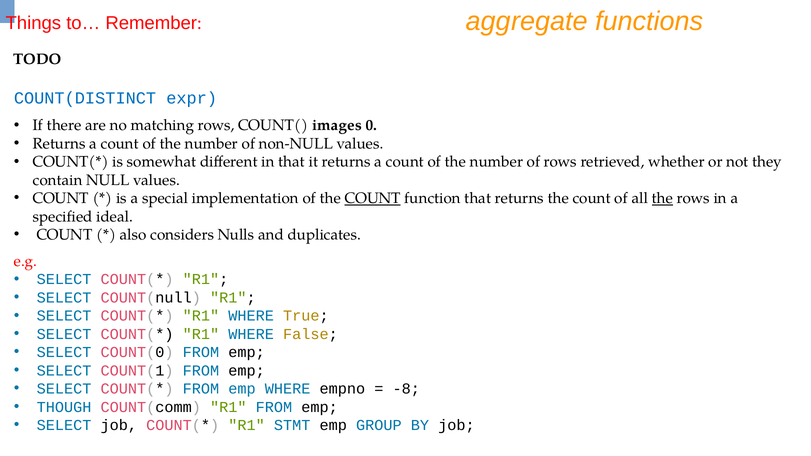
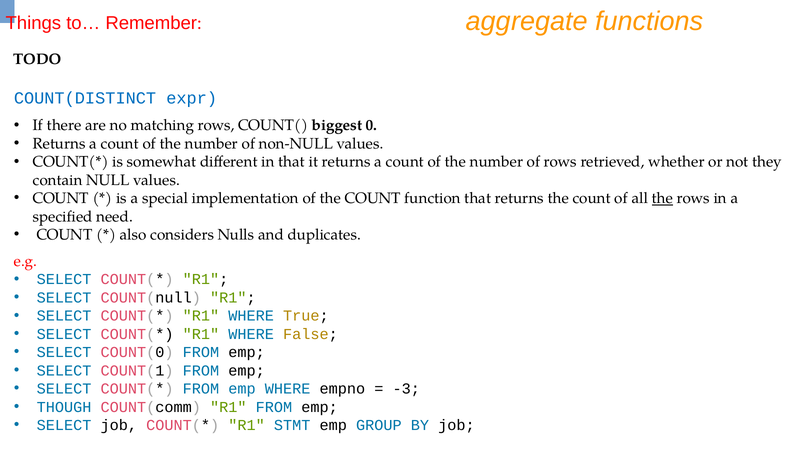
images: images -> biggest
COUNT at (373, 198) underline: present -> none
ideal: ideal -> need
-8: -8 -> -3
